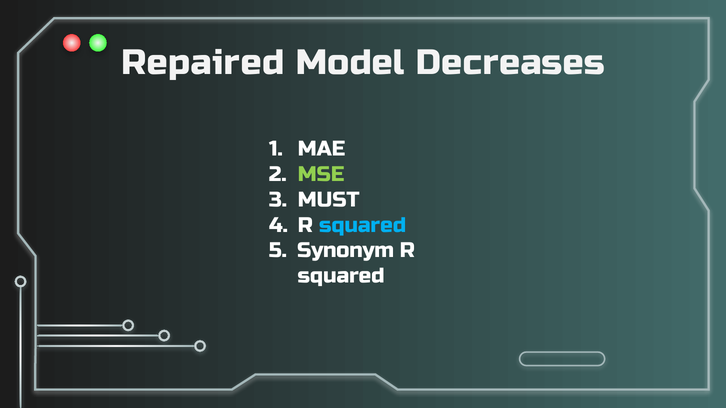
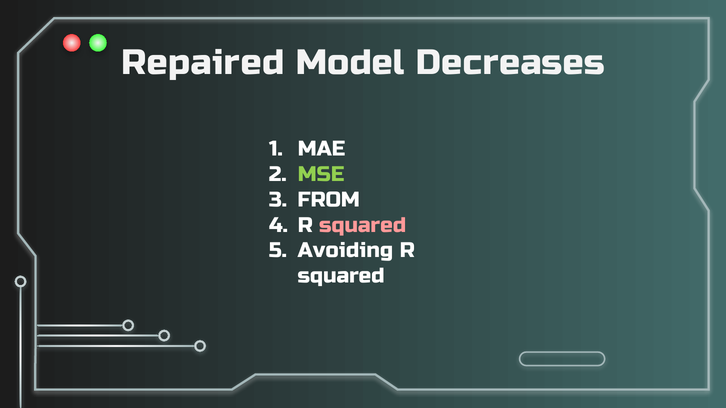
MUST: MUST -> FROM
squared at (363, 225) colour: light blue -> pink
Synonym: Synonym -> Avoiding
